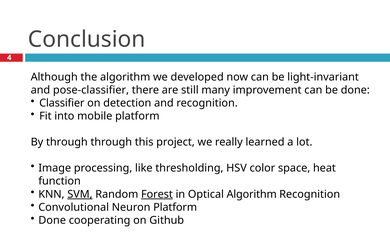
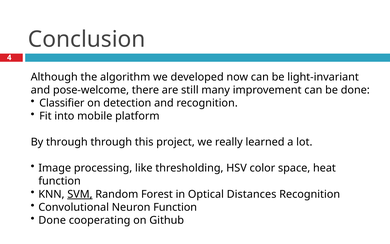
pose-classifier: pose-classifier -> pose-welcome
Forest underline: present -> none
Optical Algorithm: Algorithm -> Distances
Neuron Platform: Platform -> Function
